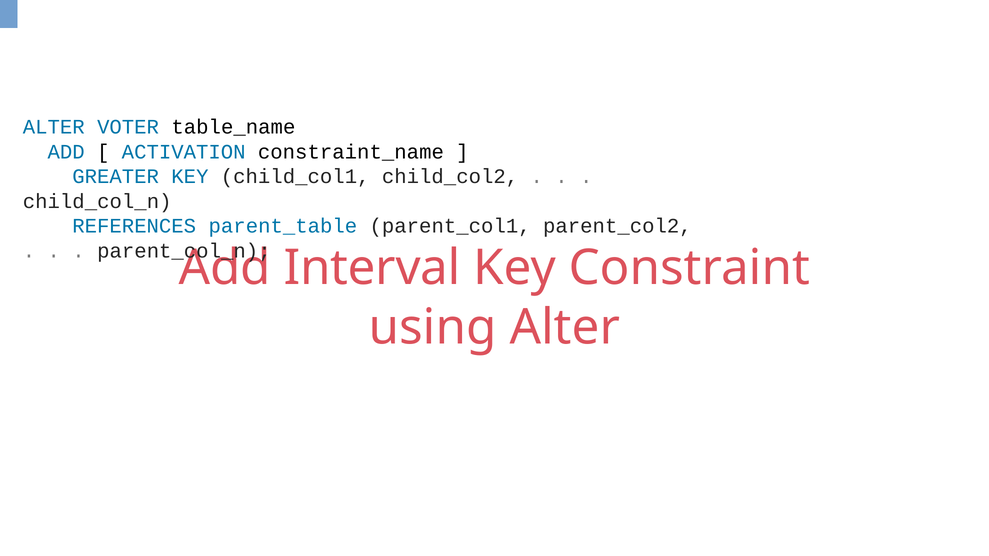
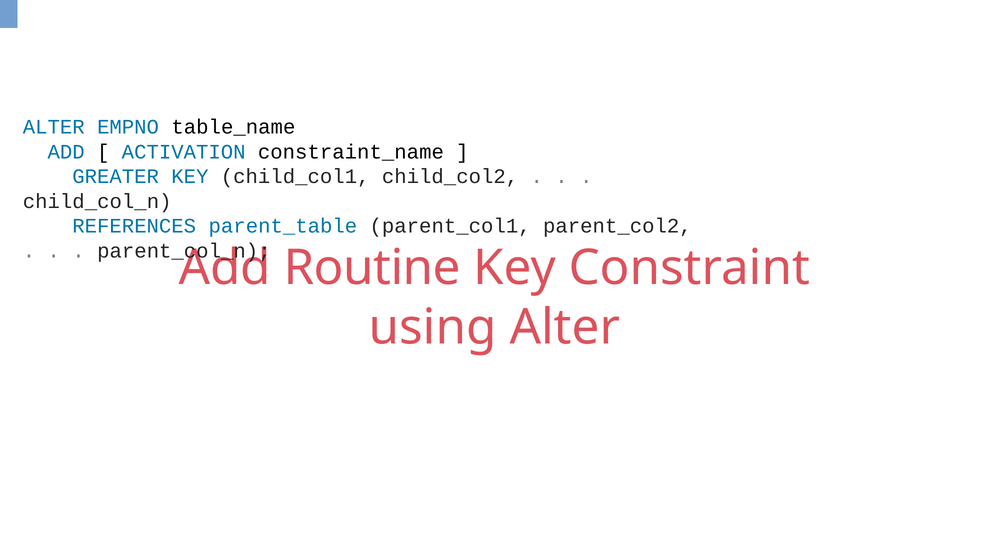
VOTER: VOTER -> EMPNO
Interval: Interval -> Routine
